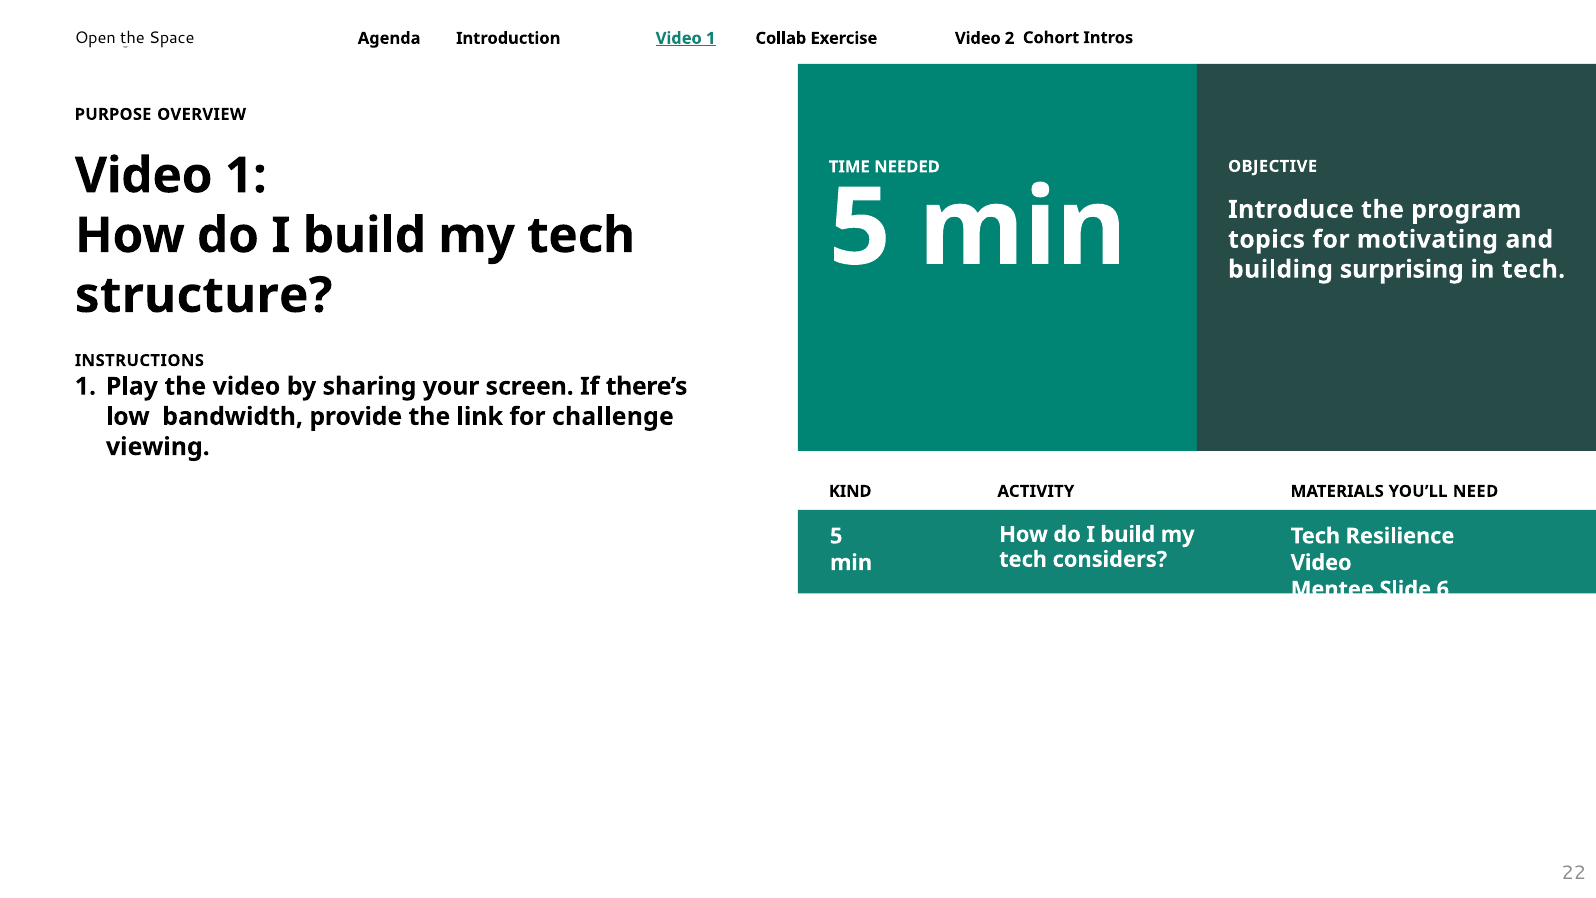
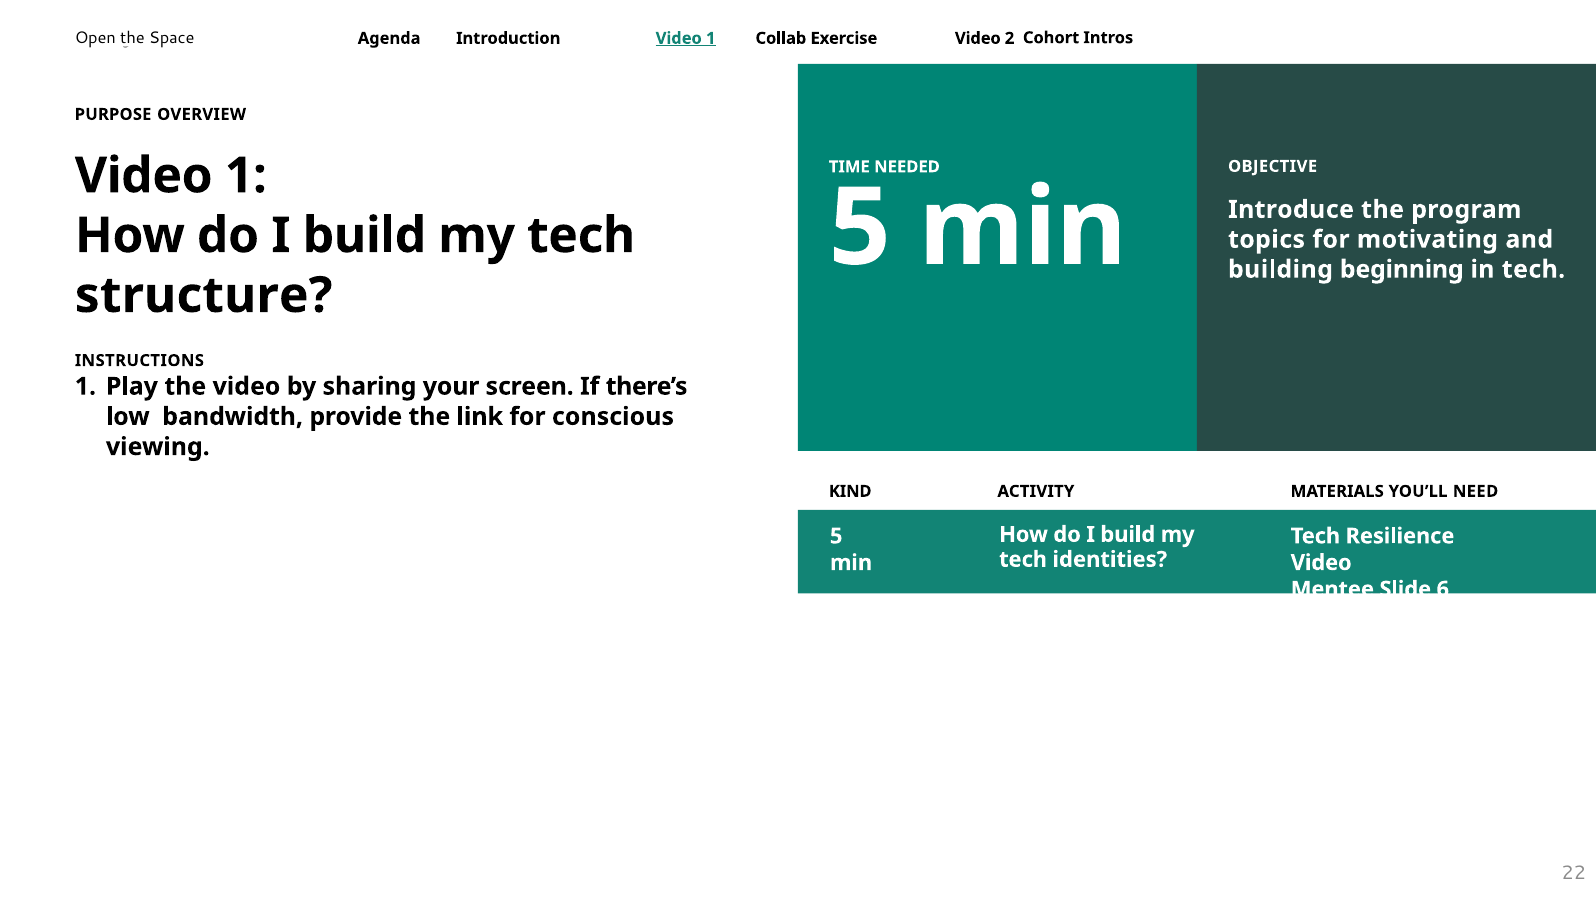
surprising: surprising -> beginning
challenge: challenge -> conscious
considers: considers -> identities
